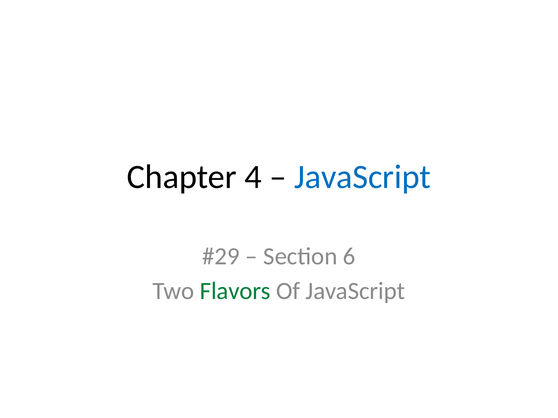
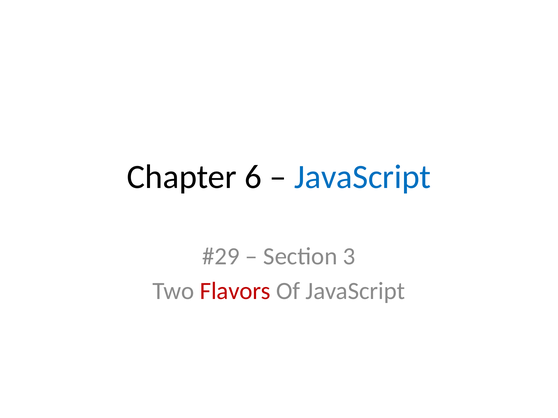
4: 4 -> 6
6: 6 -> 3
Flavors colour: green -> red
